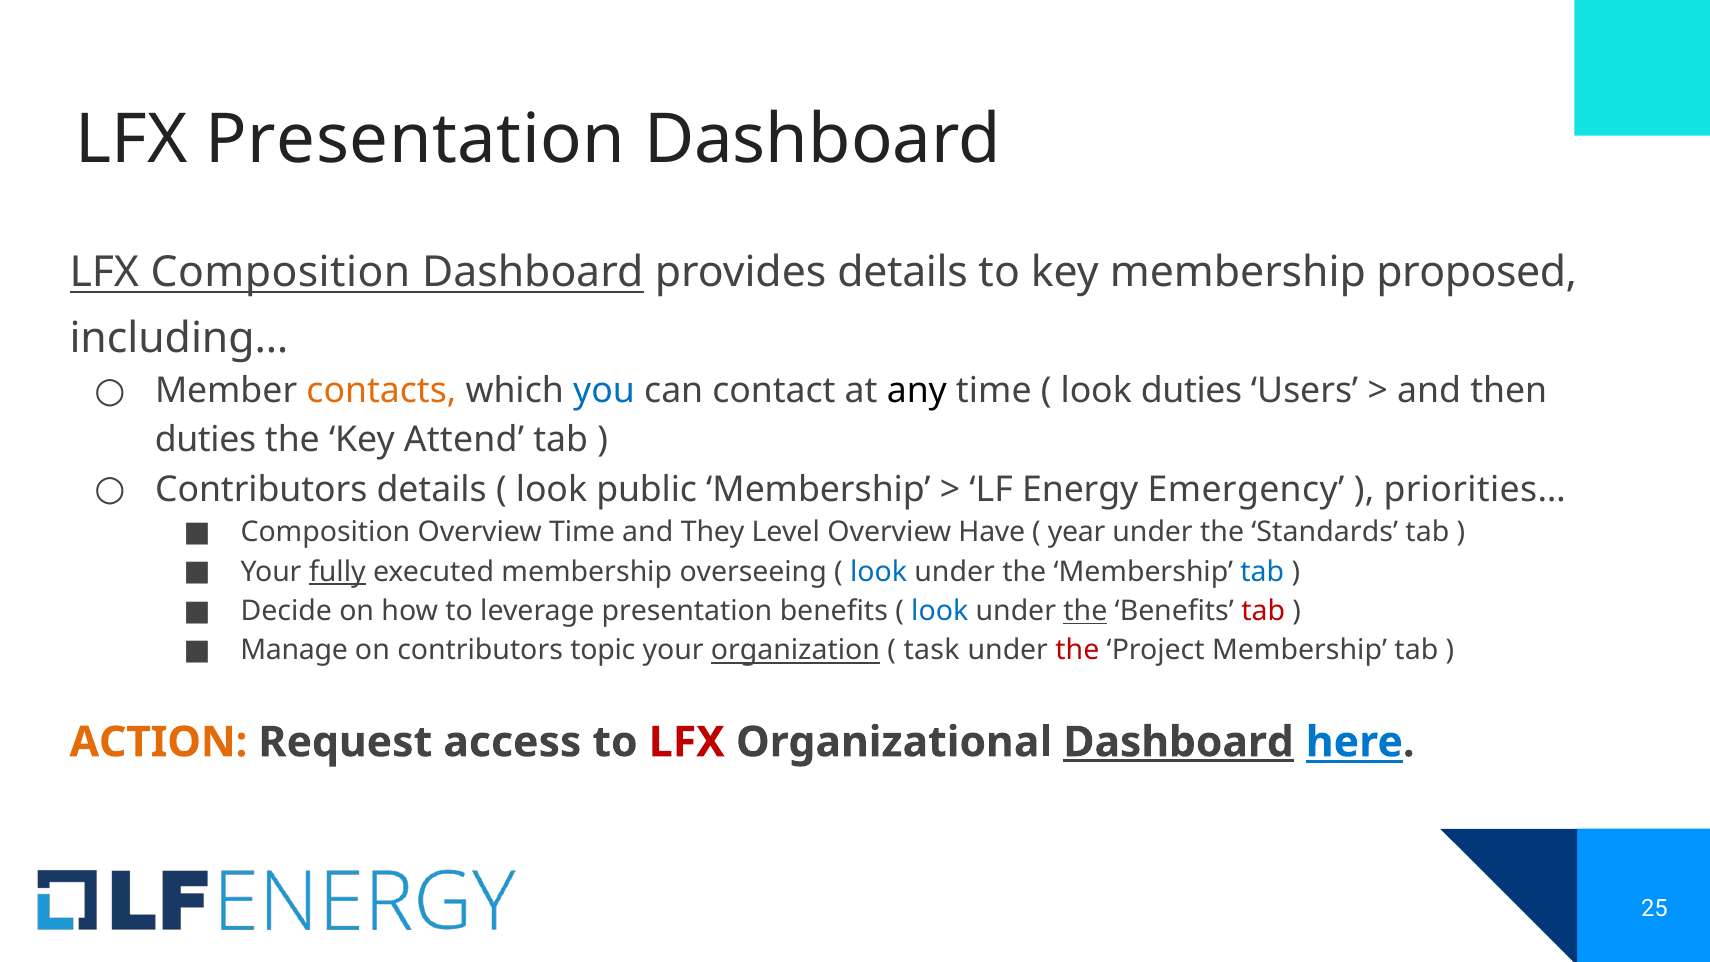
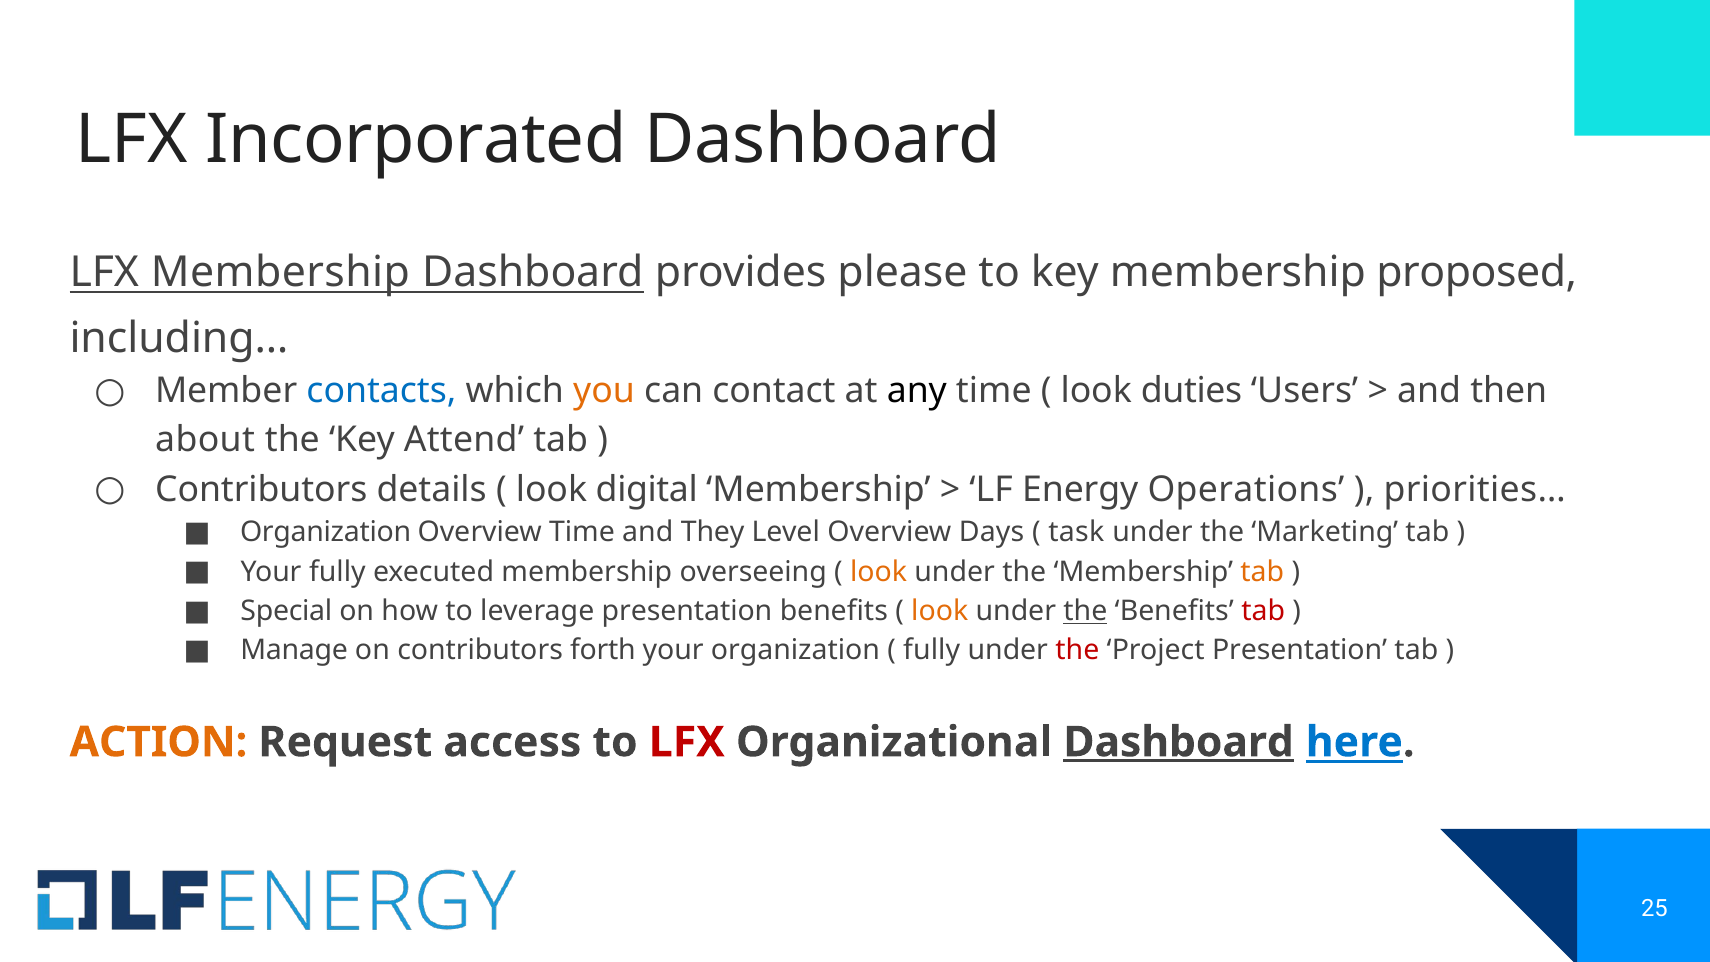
LFX Presentation: Presentation -> Incorporated
LFX Composition: Composition -> Membership
provides details: details -> please
contacts colour: orange -> blue
you colour: blue -> orange
duties at (205, 440): duties -> about
public: public -> digital
Emergency: Emergency -> Operations
Composition at (325, 532): Composition -> Organization
Have: Have -> Days
year: year -> task
Standards: Standards -> Marketing
fully at (337, 572) underline: present -> none
look at (879, 572) colour: blue -> orange
tab at (1262, 572) colour: blue -> orange
Decide: Decide -> Special
look at (940, 611) colour: blue -> orange
topic: topic -> forth
organization at (795, 650) underline: present -> none
task at (932, 650): task -> fully
Project Membership: Membership -> Presentation
